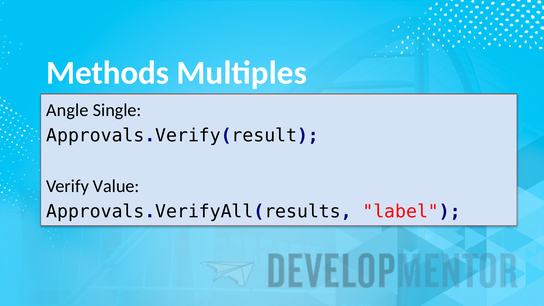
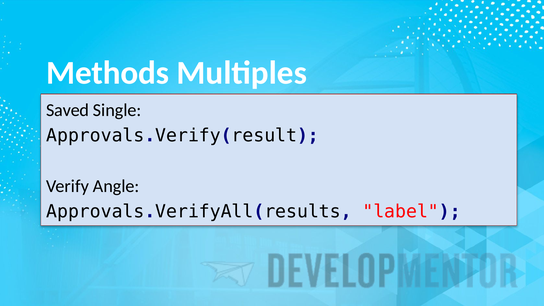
Angle: Angle -> Saved
Value: Value -> Angle
